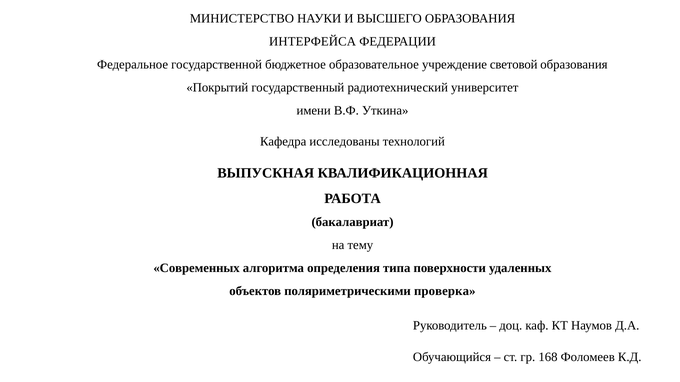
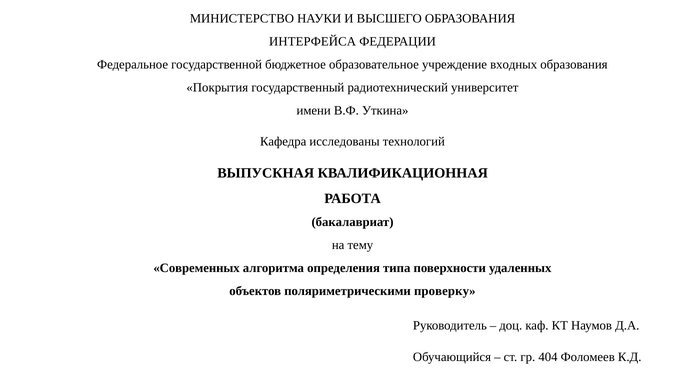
световой: световой -> входных
Покрытий: Покрытий -> Покрытия
проверка: проверка -> проверку
168: 168 -> 404
